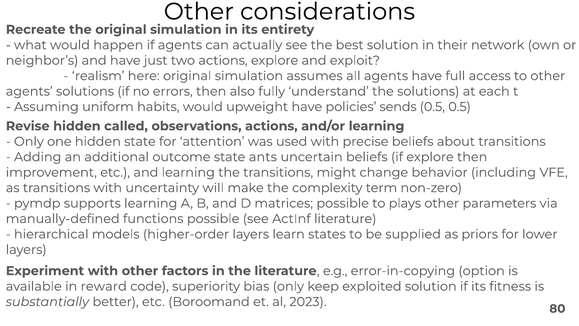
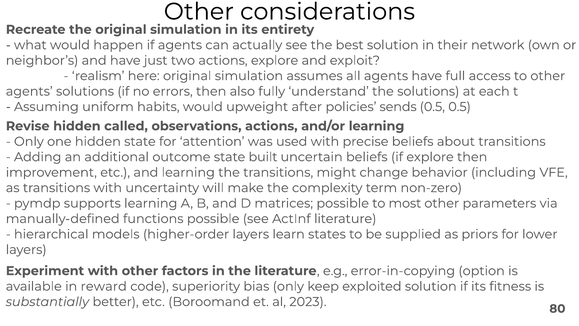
upweight have: have -> after
ants: ants -> built
plays: plays -> most
